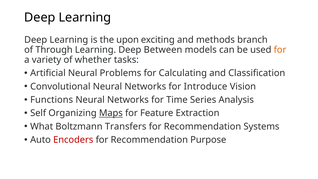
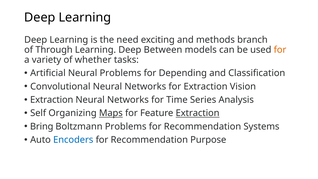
upon: upon -> need
Calculating: Calculating -> Depending
for Introduce: Introduce -> Extraction
Functions at (52, 100): Functions -> Extraction
Extraction at (198, 113) underline: none -> present
What: What -> Bring
Boltzmann Transfers: Transfers -> Problems
Encoders colour: red -> blue
